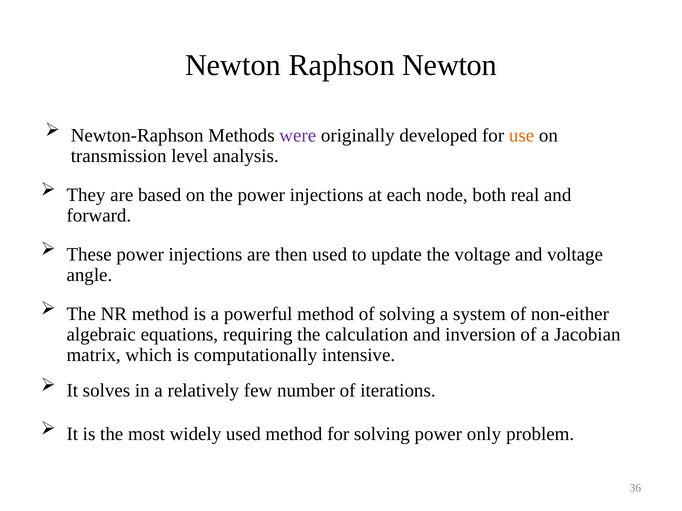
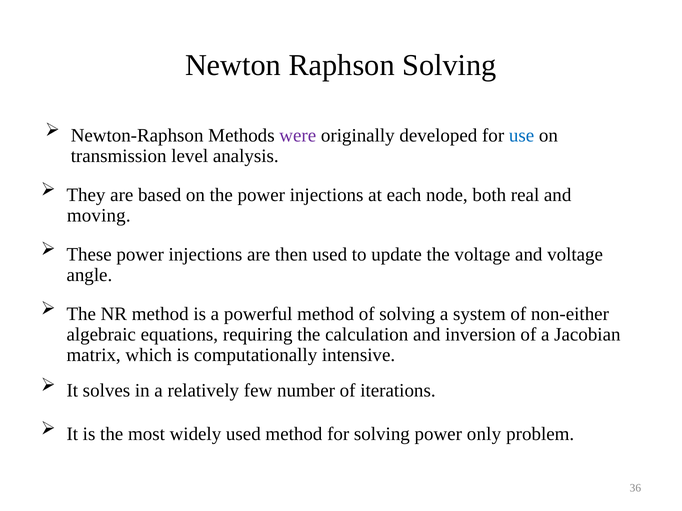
Raphson Newton: Newton -> Solving
use colour: orange -> blue
forward: forward -> moving
